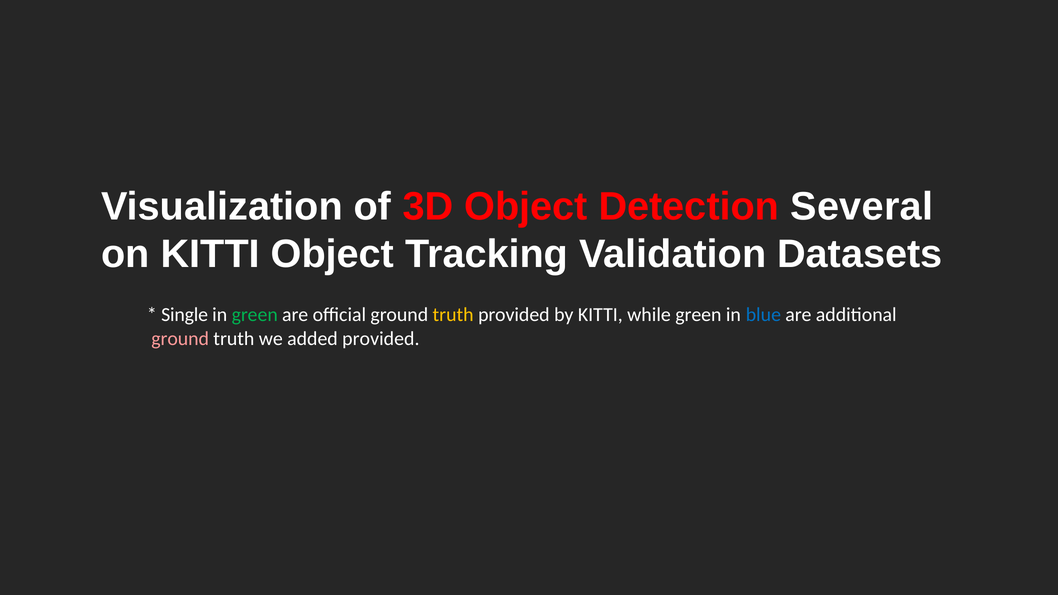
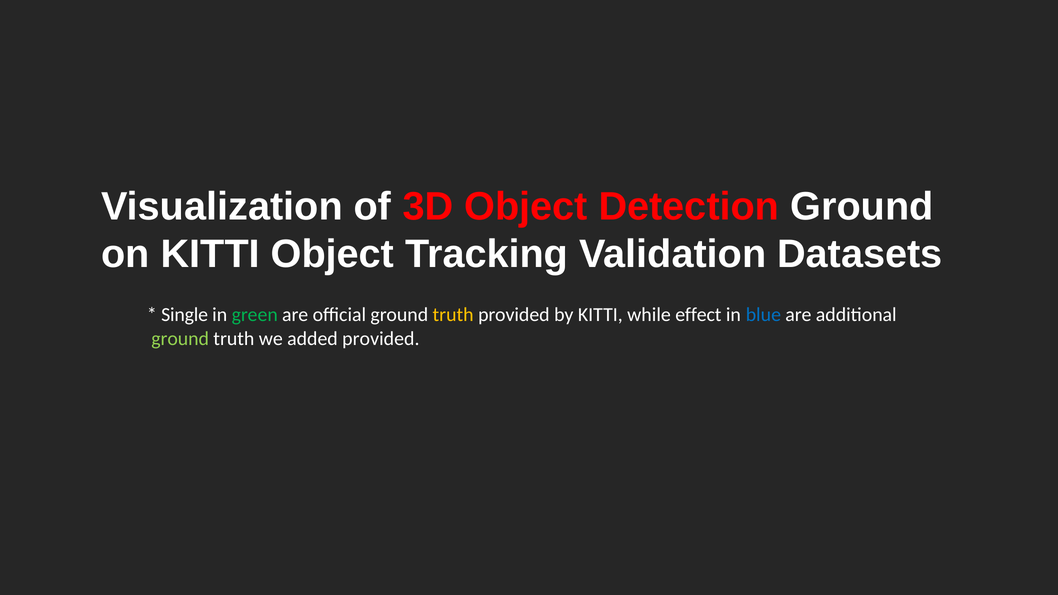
Detection Several: Several -> Ground
while green: green -> effect
ground at (180, 339) colour: pink -> light green
